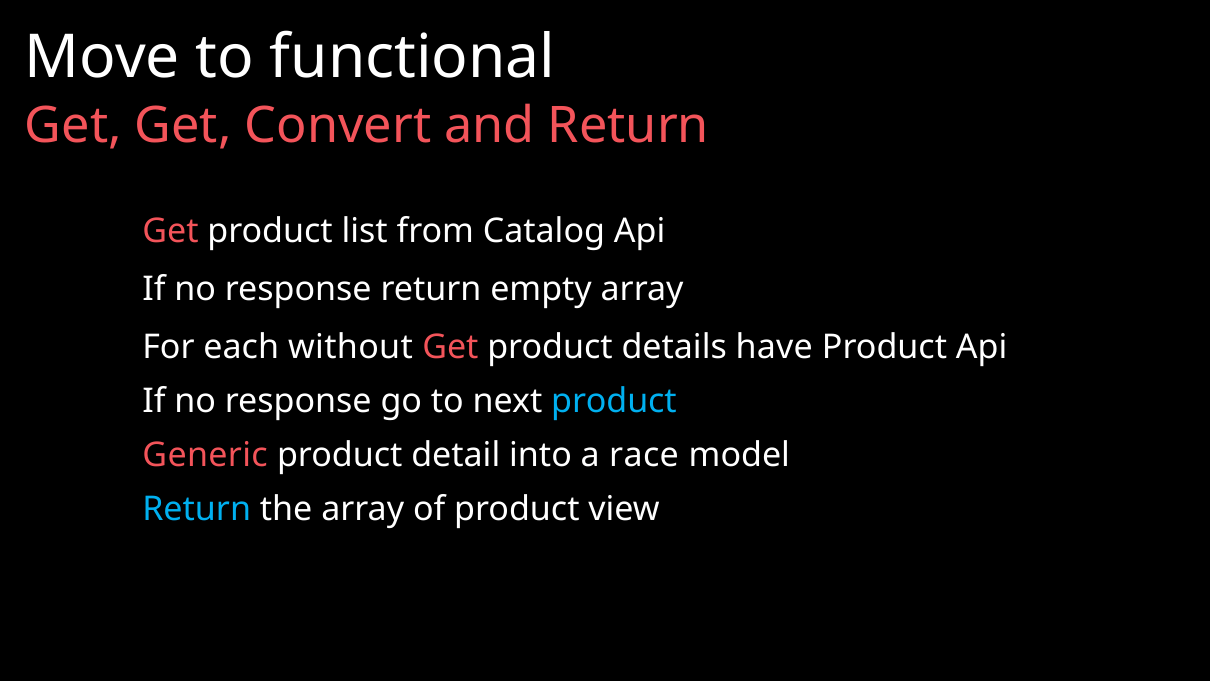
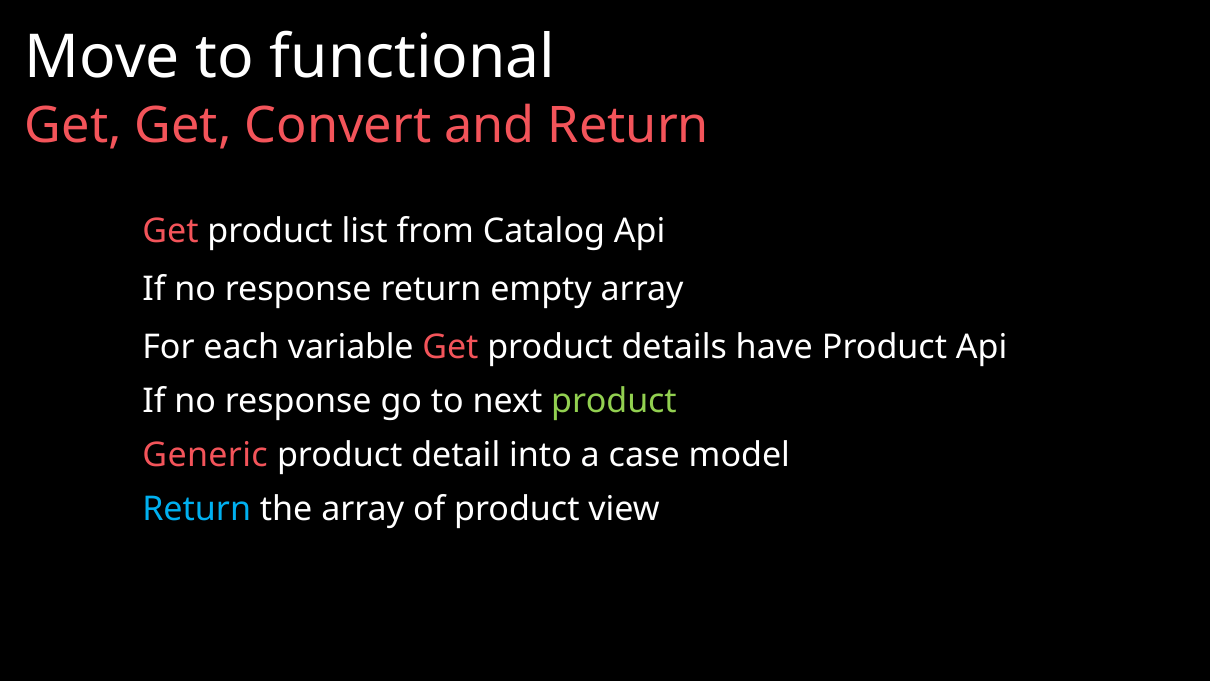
without: without -> variable
product at (614, 401) colour: light blue -> light green
race: race -> case
